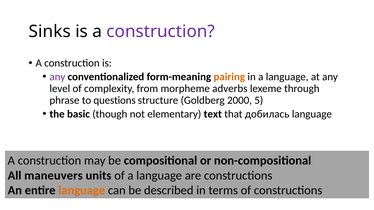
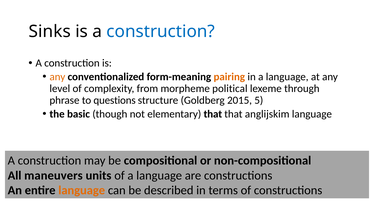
construction at (161, 31) colour: purple -> blue
any at (57, 77) colour: purple -> orange
adverbs: adverbs -> political
2000: 2000 -> 2015
elementary text: text -> that
добилась: добилась -> anglijskim
